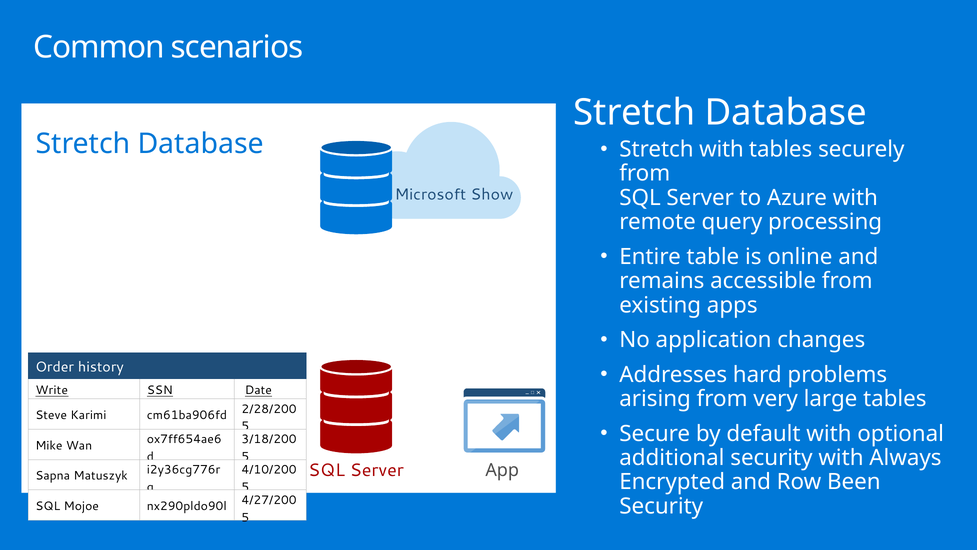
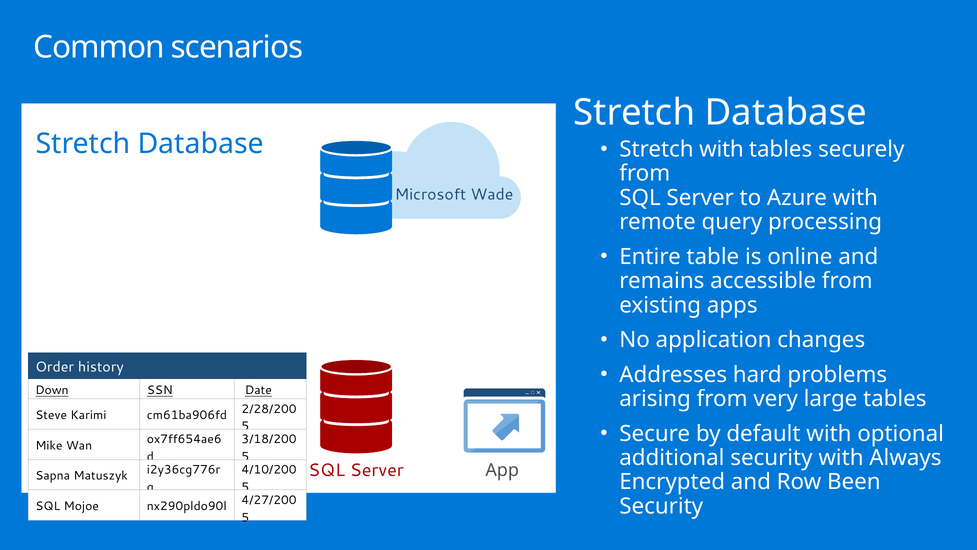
Show: Show -> Wade
Write: Write -> Down
